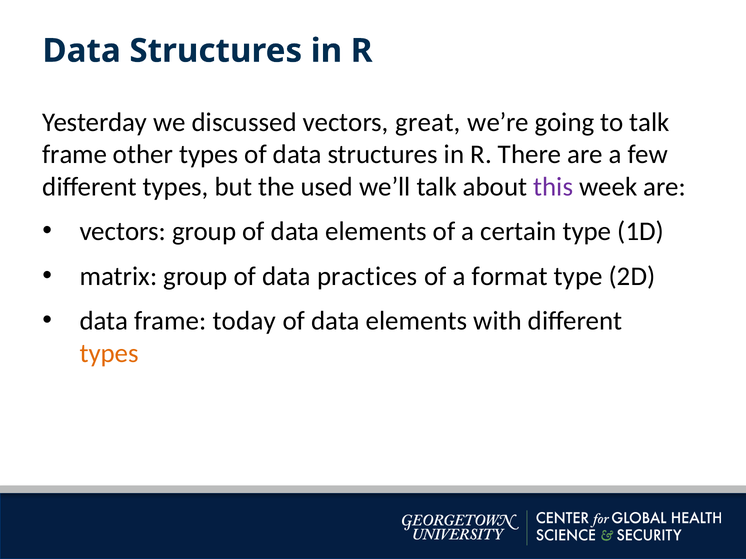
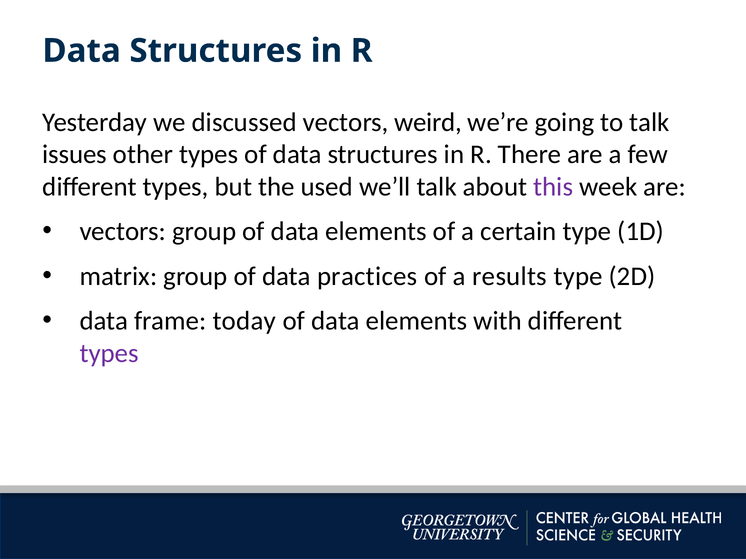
great: great -> weird
frame at (75, 155): frame -> issues
format: format -> results
types at (109, 353) colour: orange -> purple
